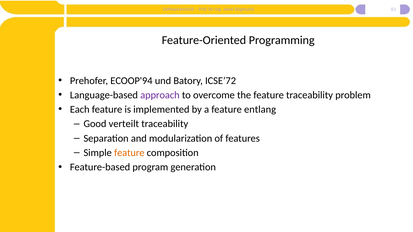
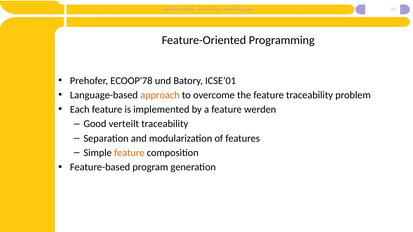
ECOOP'94: ECOOP'94 -> ECOOP'78
ICSE’72: ICSE’72 -> ICSE’01
approach colour: purple -> orange
entlang: entlang -> werden
